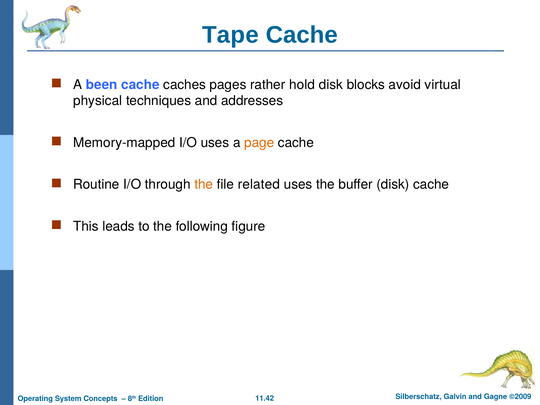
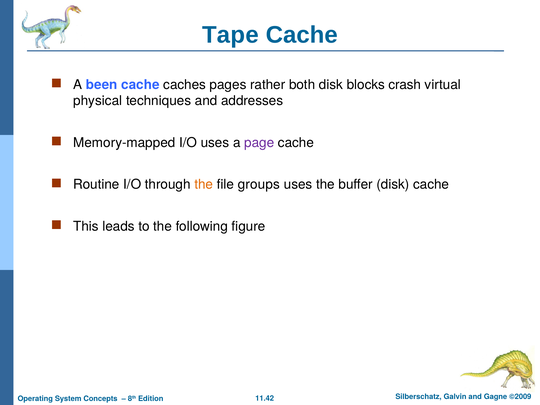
hold: hold -> both
avoid: avoid -> crash
page colour: orange -> purple
related: related -> groups
